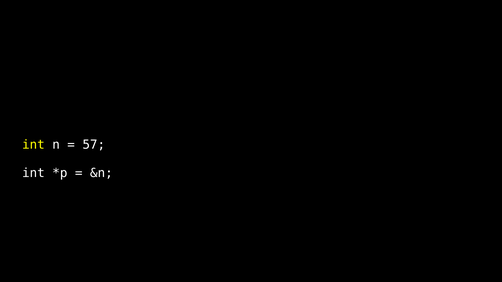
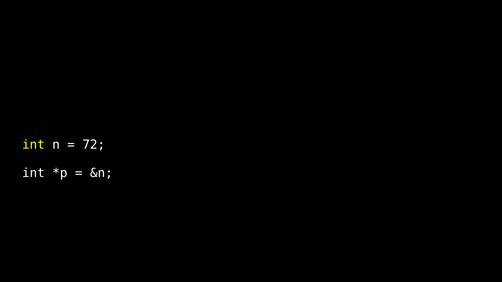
57: 57 -> 72
